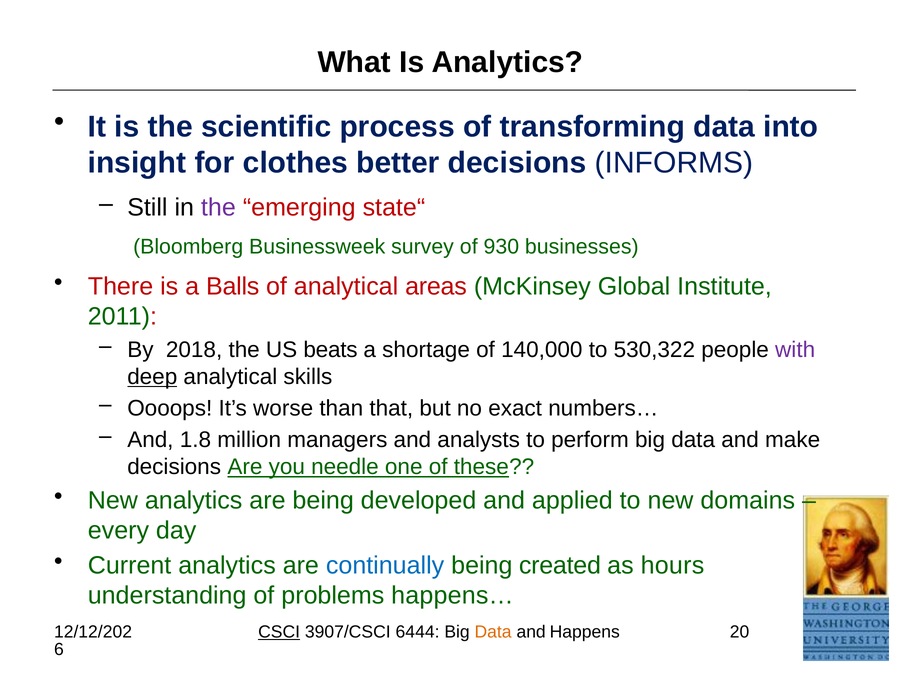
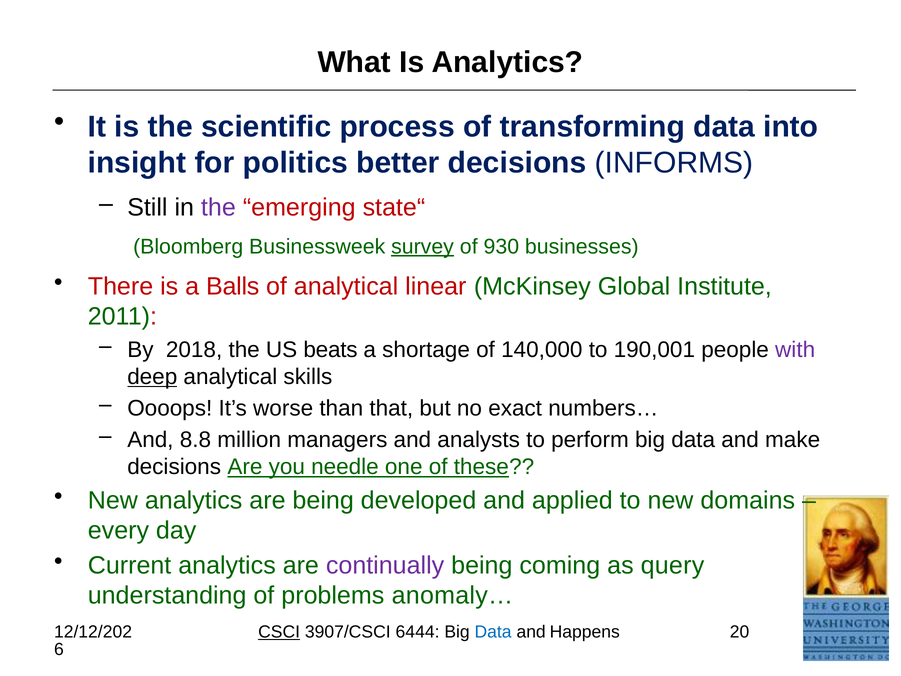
clothes: clothes -> politics
survey underline: none -> present
areas: areas -> linear
530,322: 530,322 -> 190,001
1.8: 1.8 -> 8.8
continually colour: blue -> purple
created: created -> coming
hours: hours -> query
happens…: happens… -> anomaly…
Data at (493, 632) colour: orange -> blue
